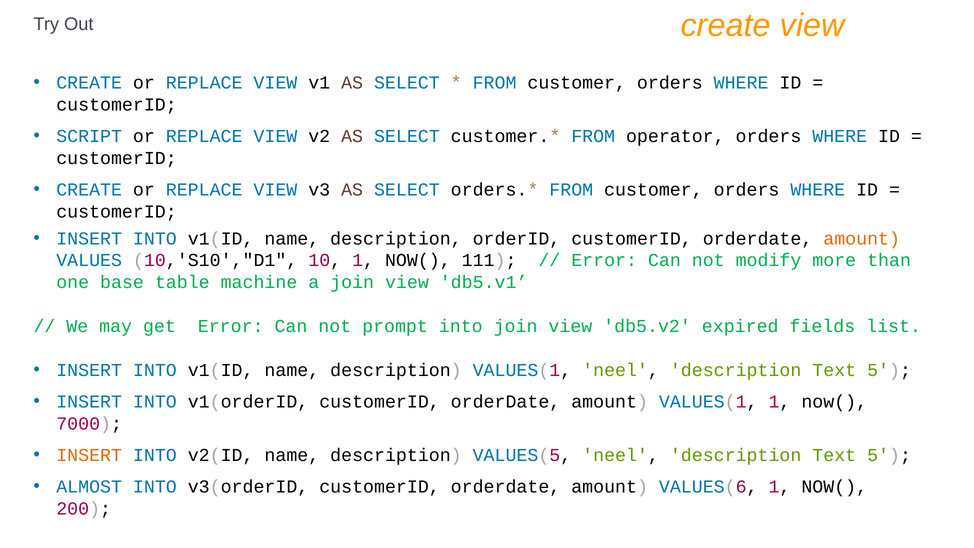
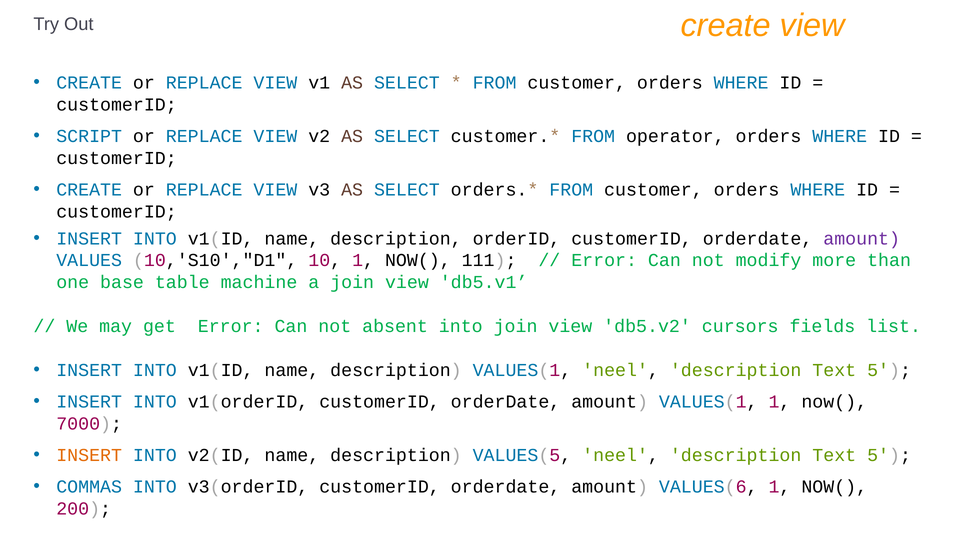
amount at (862, 238) colour: orange -> purple
prompt: prompt -> absent
expired: expired -> cursors
ALMOST: ALMOST -> COMMAS
